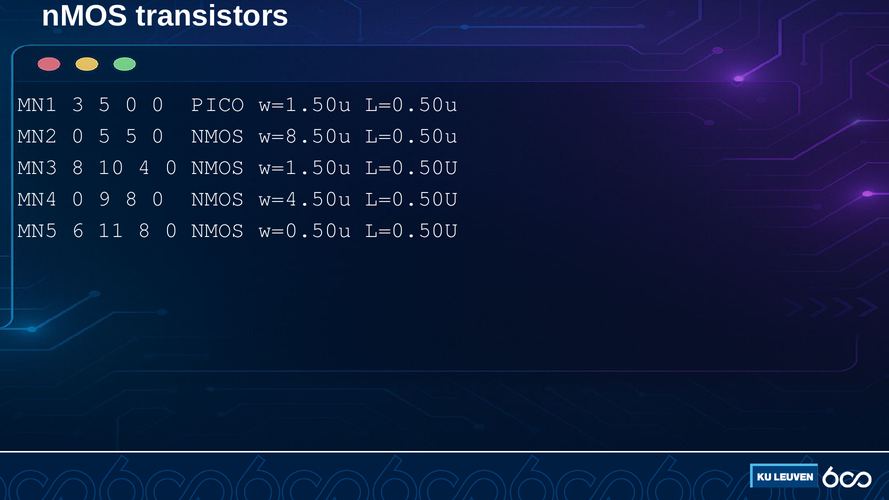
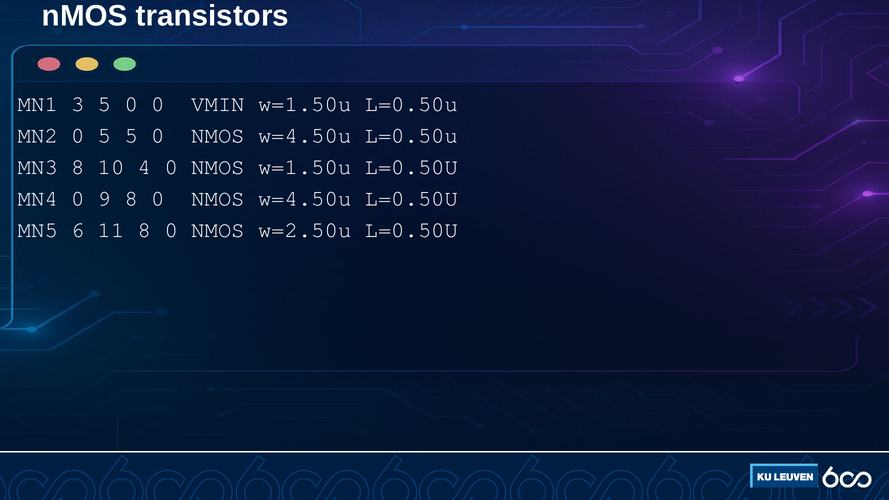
PICO: PICO -> VMIN
5 0 NMOS w=8.50u: w=8.50u -> w=4.50u
w=0.50u: w=0.50u -> w=2.50u
